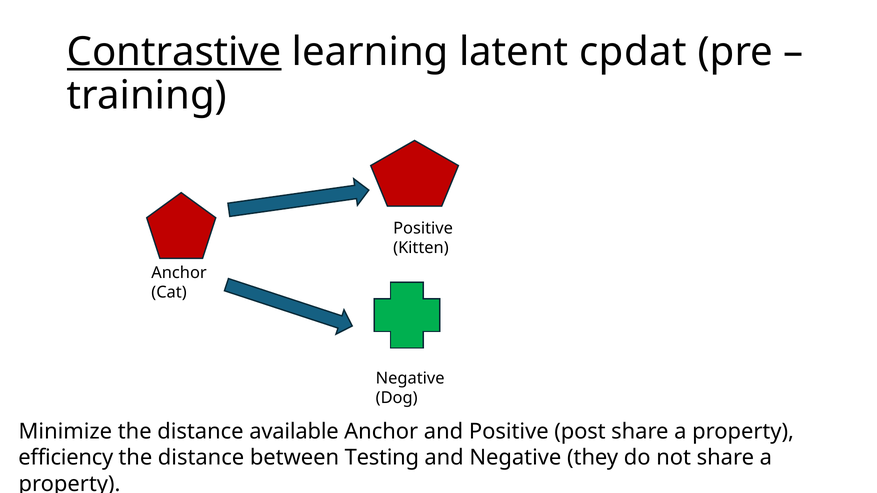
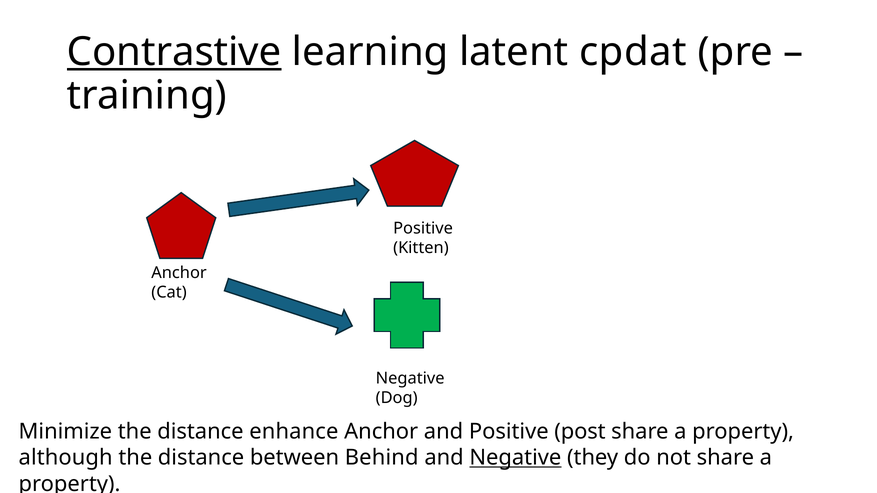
available: available -> enhance
efficiency: efficiency -> although
Testing: Testing -> Behind
Negative at (515, 458) underline: none -> present
